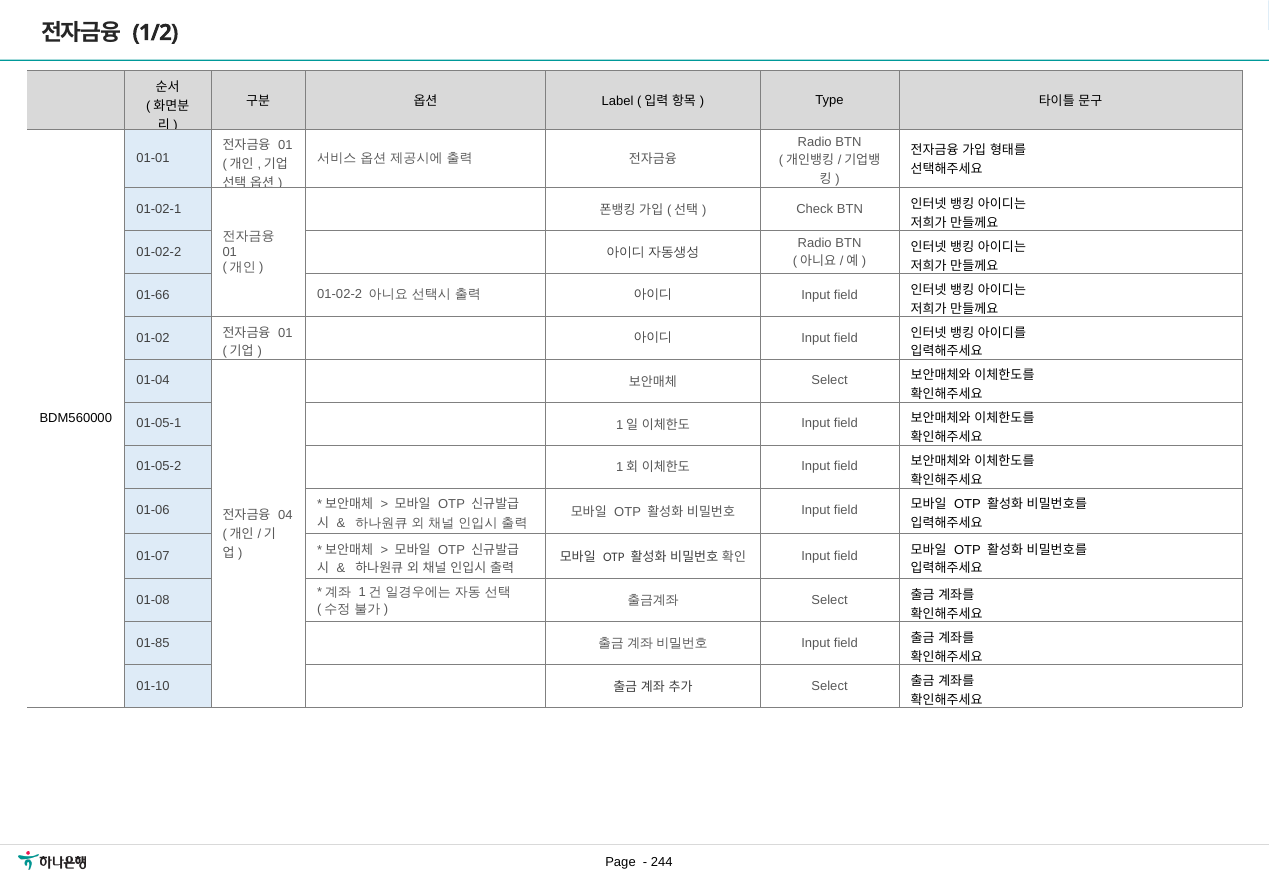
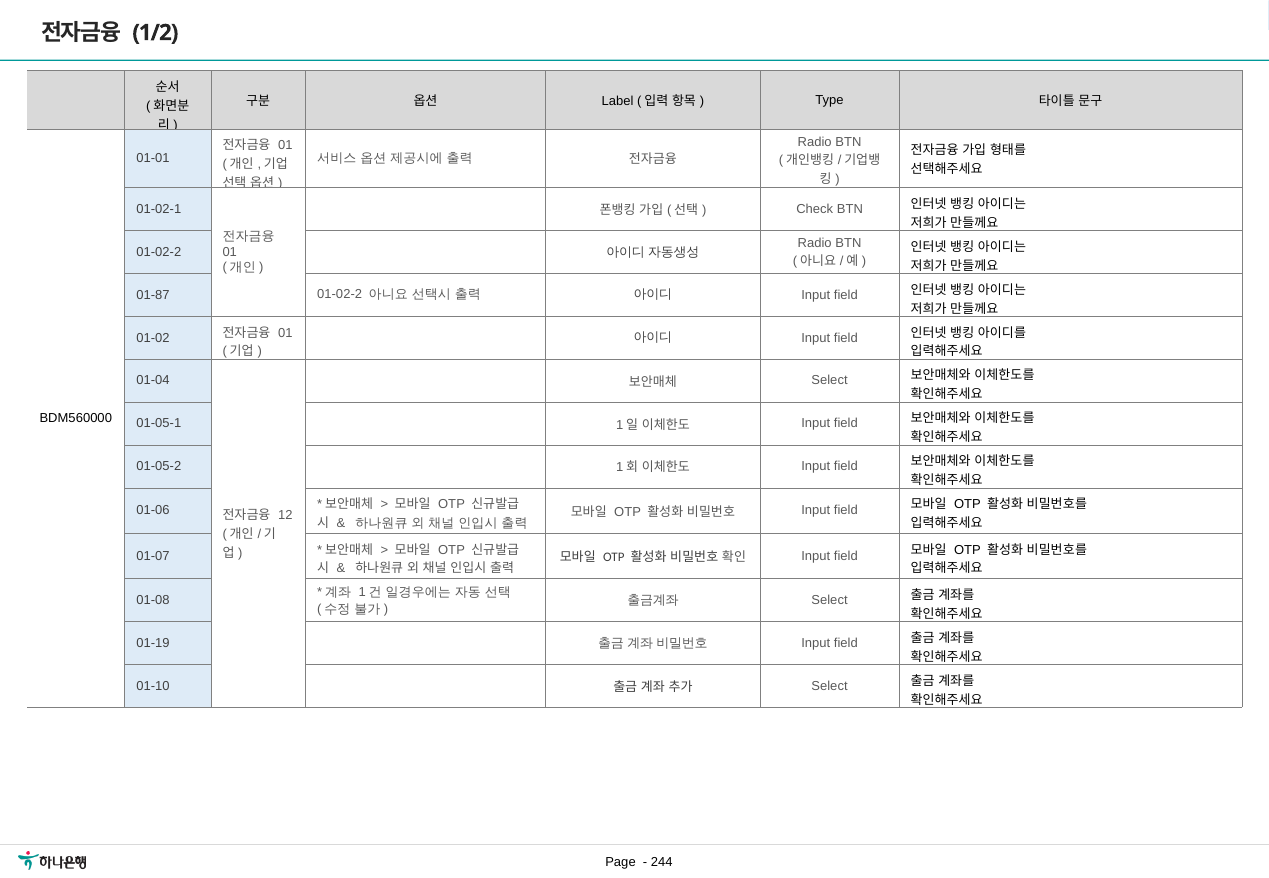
01-66: 01-66 -> 01-87
04: 04 -> 12
01-85: 01-85 -> 01-19
